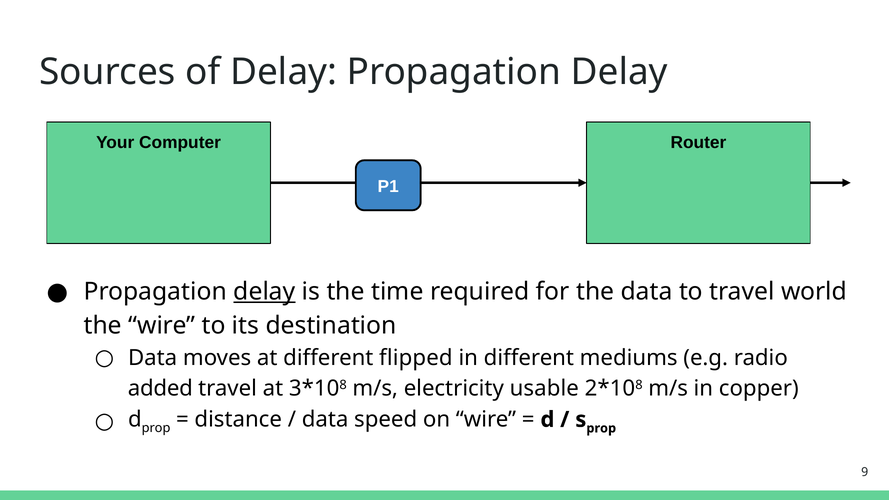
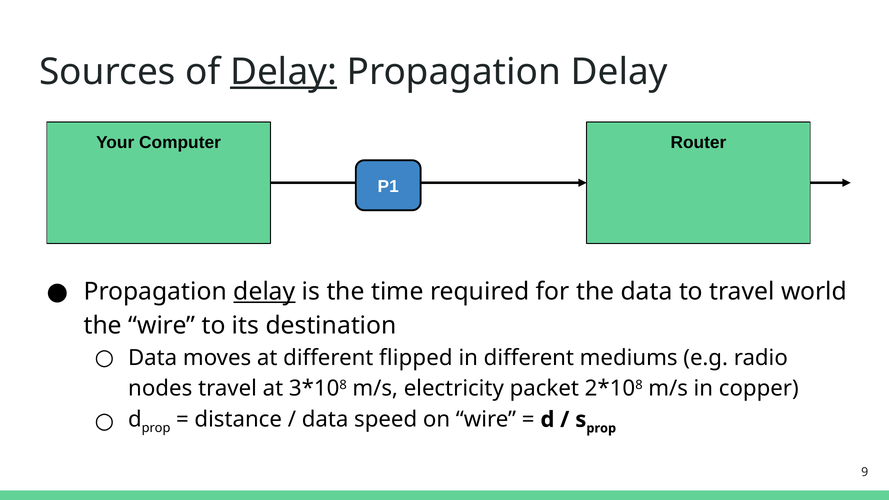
Delay at (284, 72) underline: none -> present
added: added -> nodes
usable: usable -> packet
